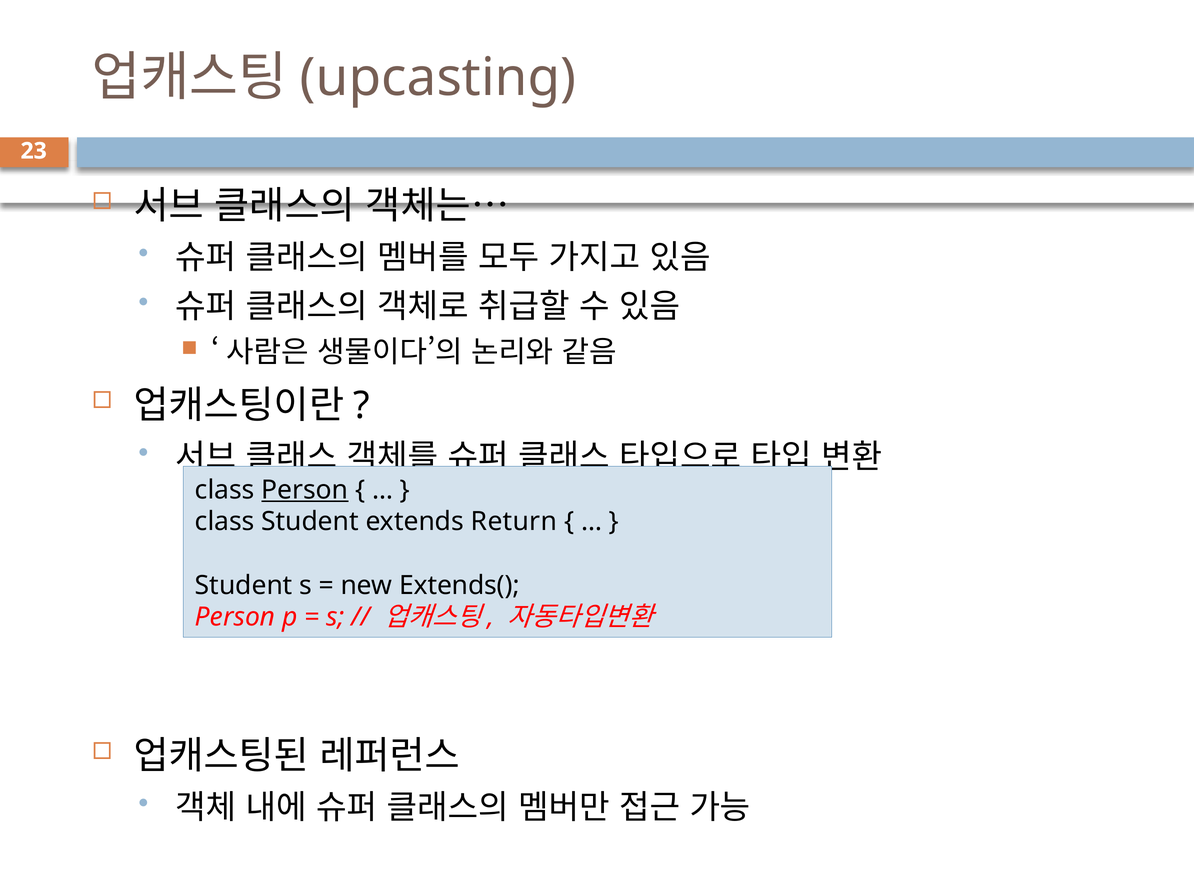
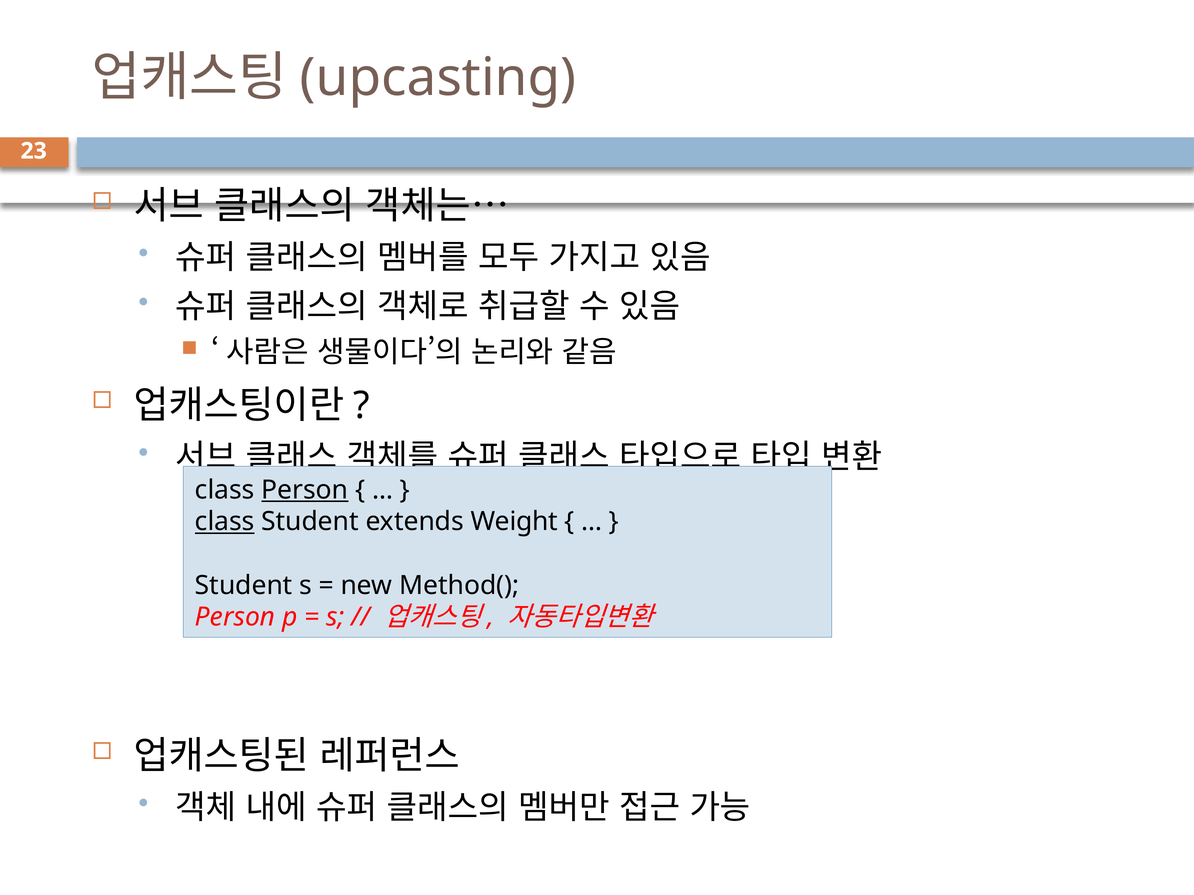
class at (225, 522) underline: none -> present
Return: Return -> Weight
Extends(: Extends( -> Method(
